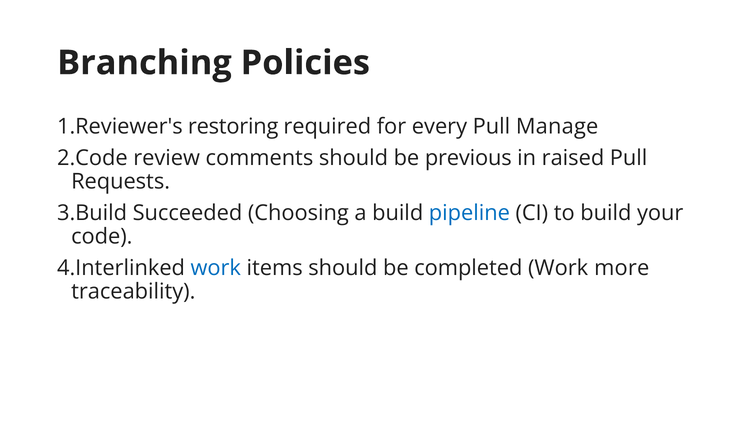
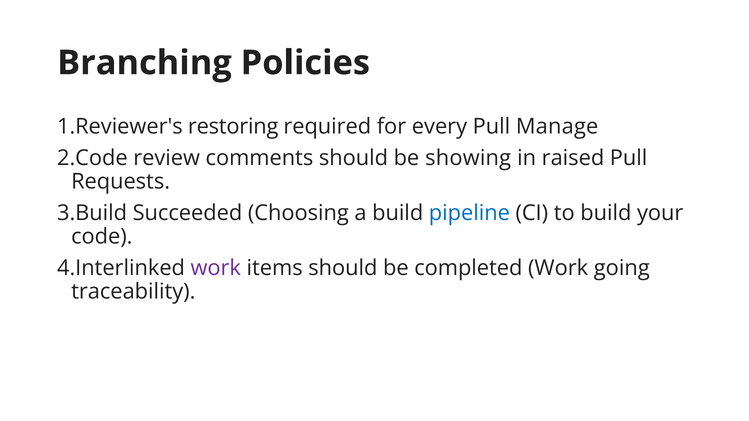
previous: previous -> showing
work at (216, 268) colour: blue -> purple
more: more -> going
